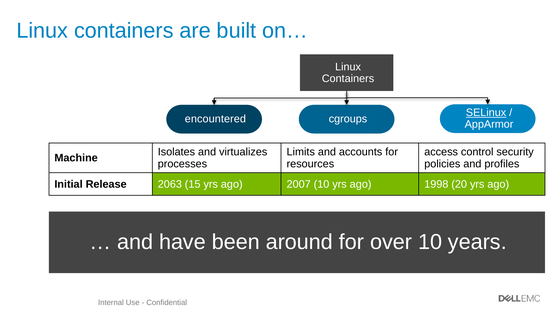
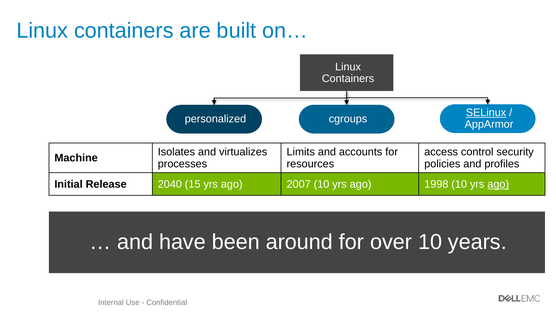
encountered: encountered -> personalized
2063: 2063 -> 2040
1998 20: 20 -> 10
ago at (498, 184) underline: none -> present
